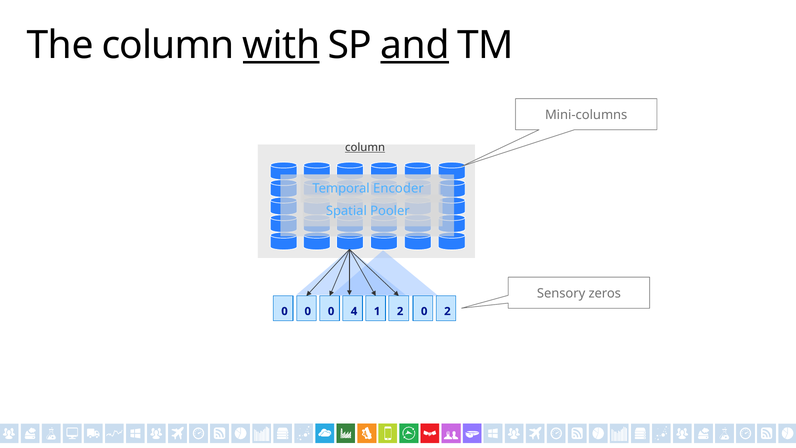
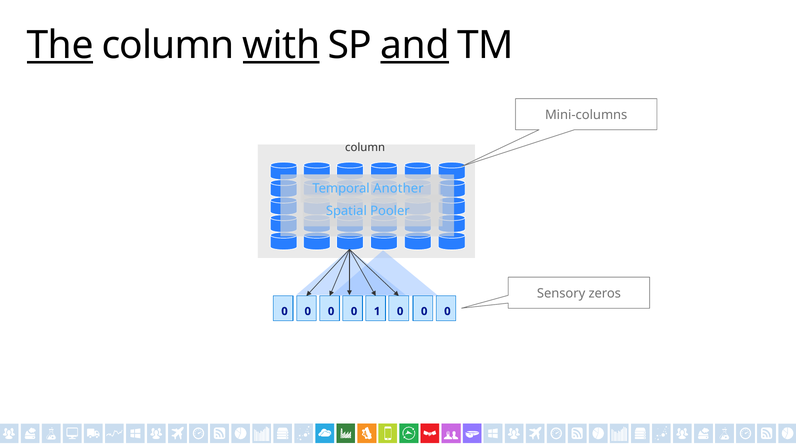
The underline: none -> present
column at (365, 147) underline: present -> none
Encoder: Encoder -> Another
4 at (354, 311): 4 -> 0
1 2: 2 -> 0
2 at (447, 311): 2 -> 0
